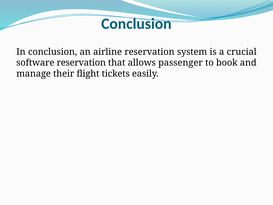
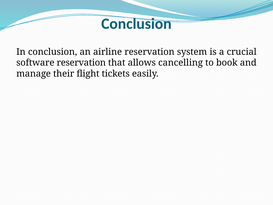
passenger: passenger -> cancelling
